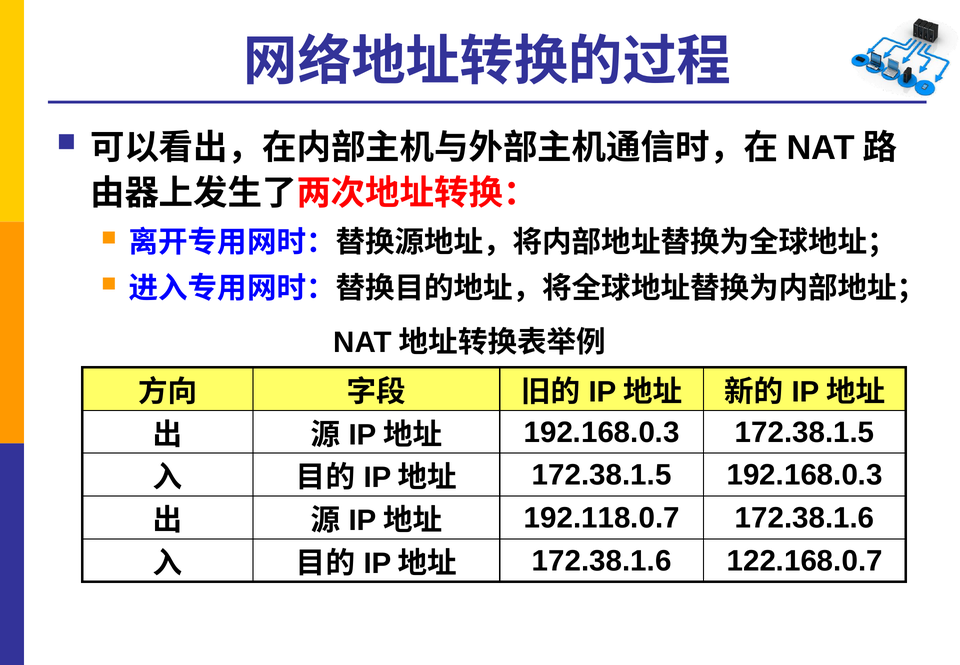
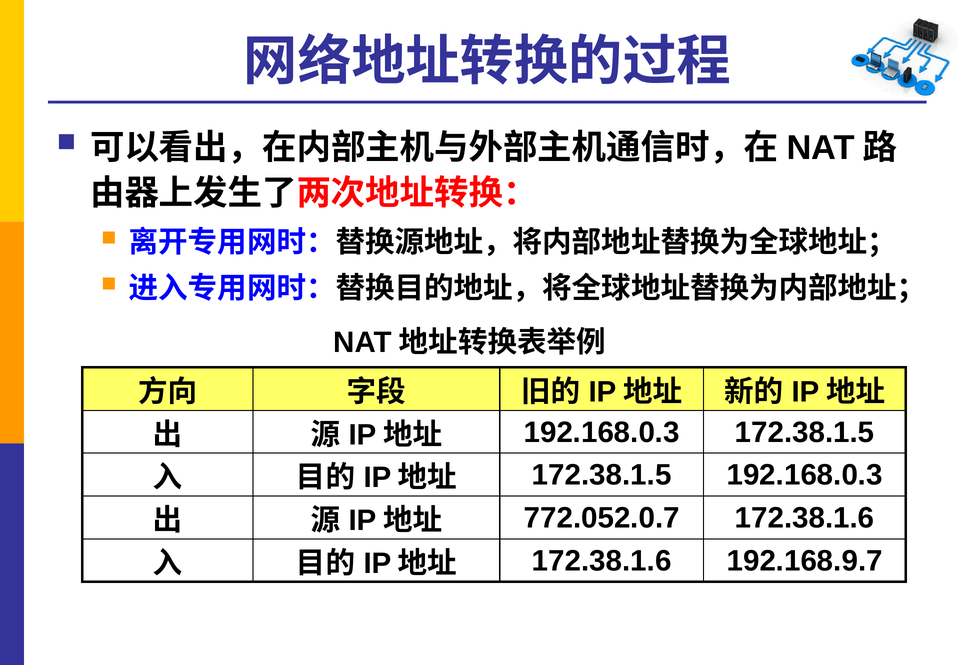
192.118.0.7: 192.118.0.7 -> 772.052.0.7
122.168.0.7: 122.168.0.7 -> 192.168.9.7
